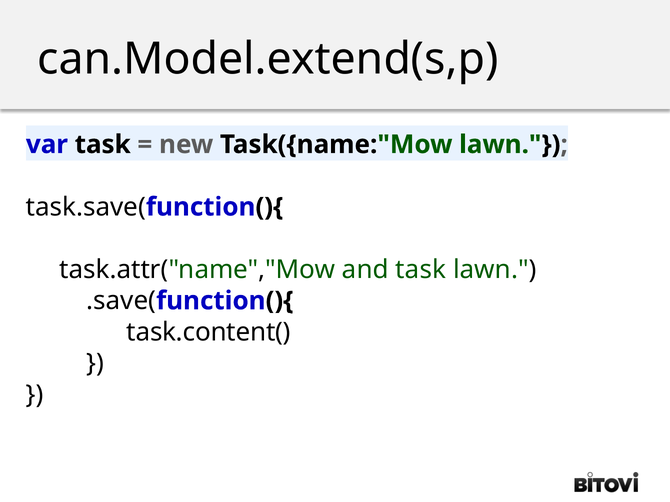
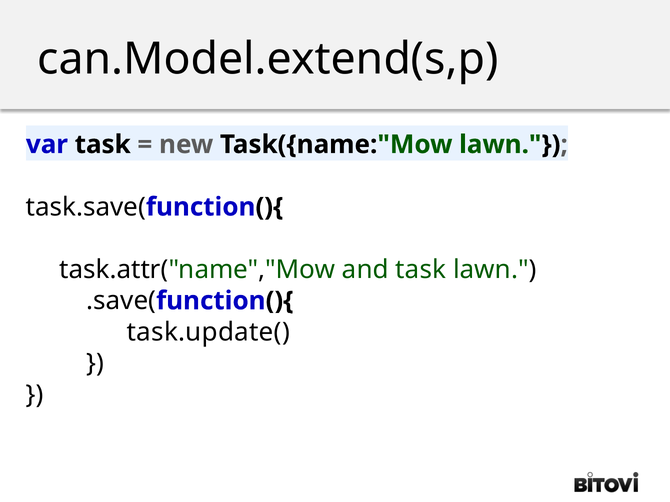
task.content(: task.content( -> task.update(
